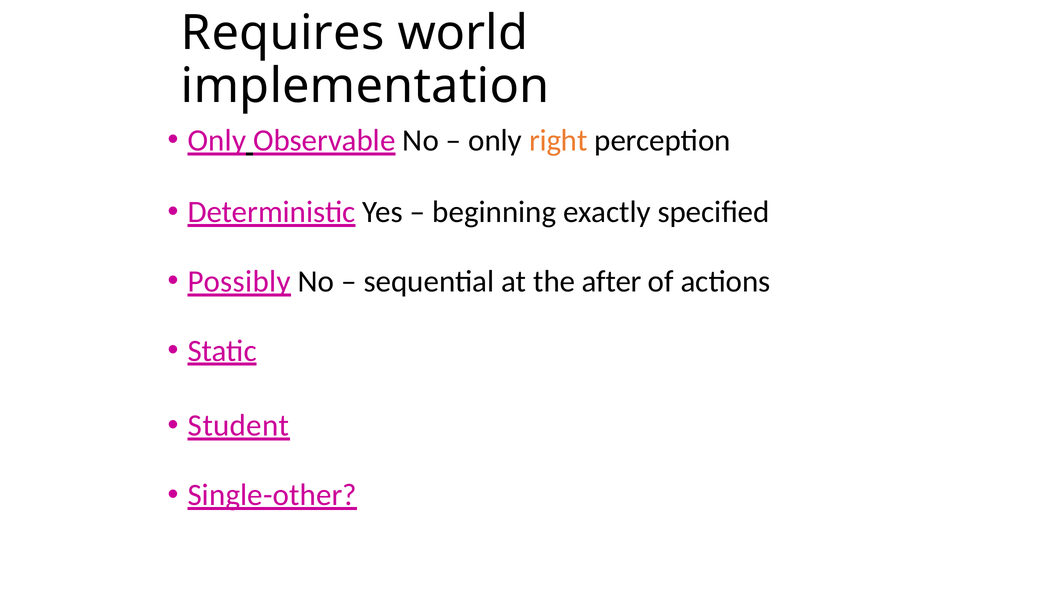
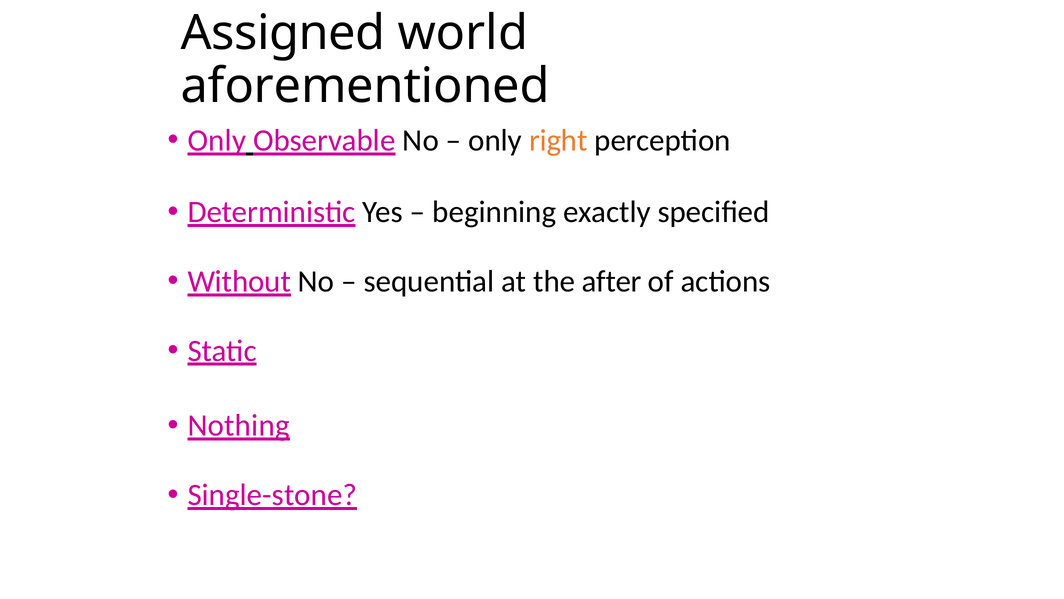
Requires: Requires -> Assigned
implementation: implementation -> aforementioned
Possibly: Possibly -> Without
Student: Student -> Nothing
Single-other: Single-other -> Single-stone
